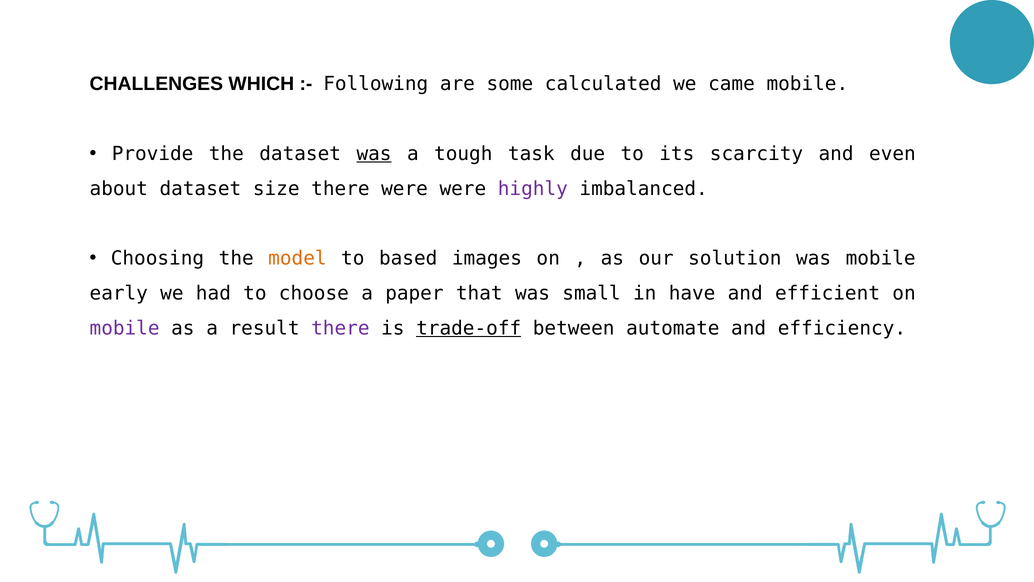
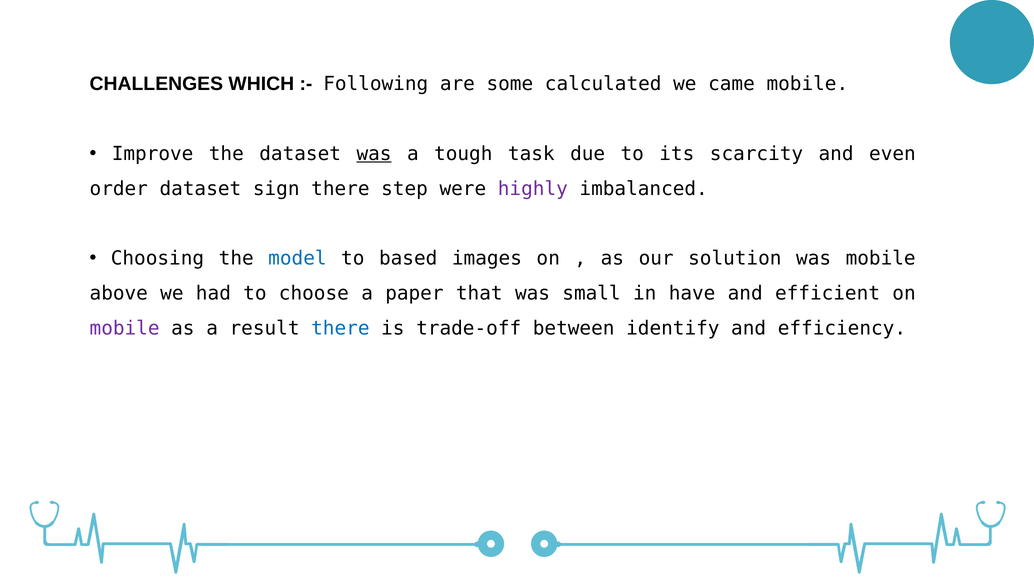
Provide: Provide -> Improve
about: about -> order
size: size -> sign
there were: were -> step
model colour: orange -> blue
early: early -> above
there at (340, 328) colour: purple -> blue
trade-off underline: present -> none
automate: automate -> identify
